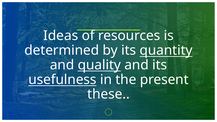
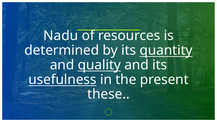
Ideas: Ideas -> Nadu
